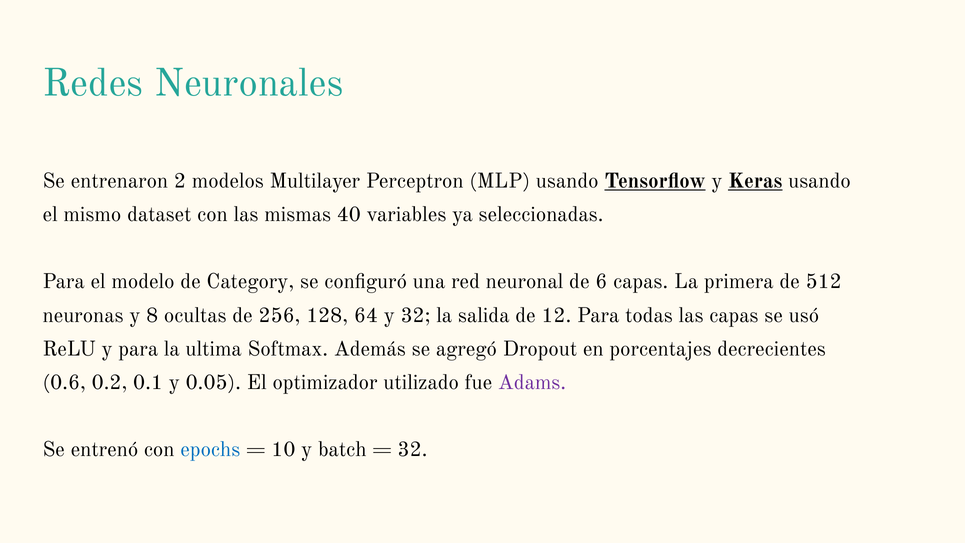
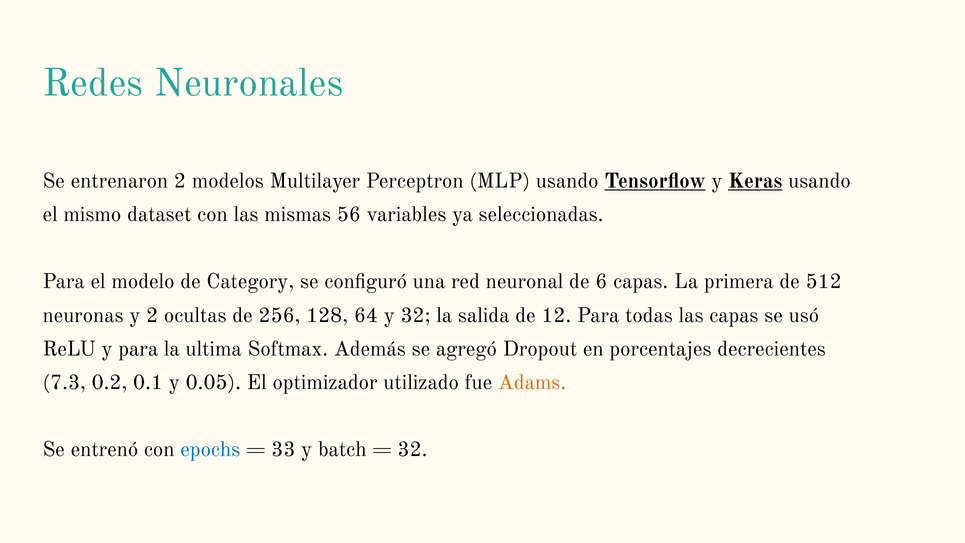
40: 40 -> 56
y 8: 8 -> 2
0.6: 0.6 -> 7.3
Adams colour: purple -> orange
10: 10 -> 33
